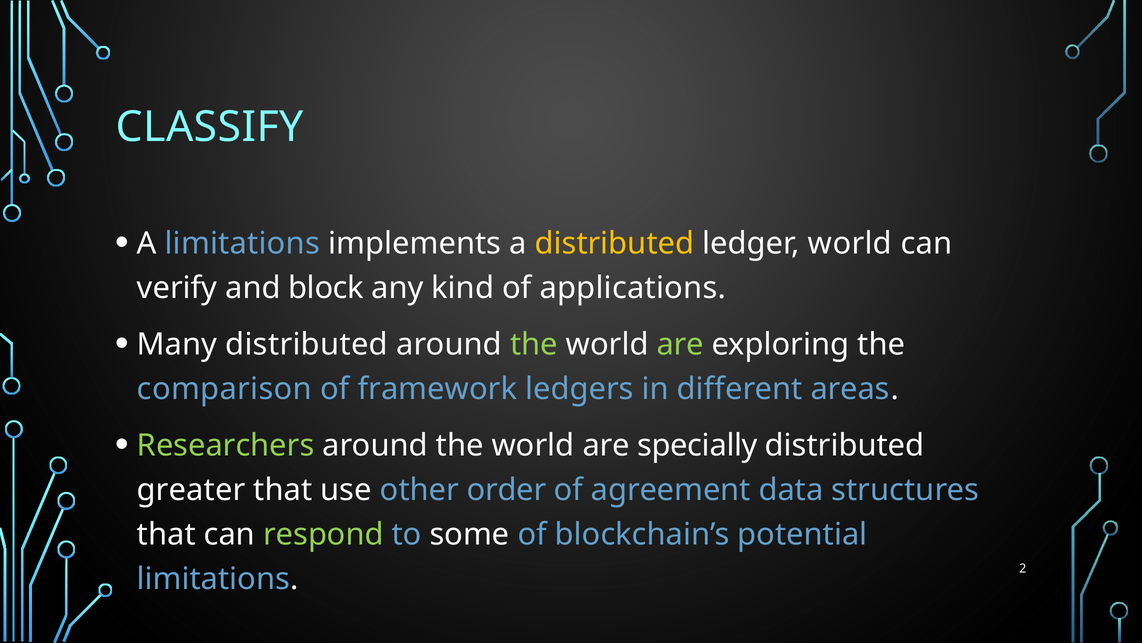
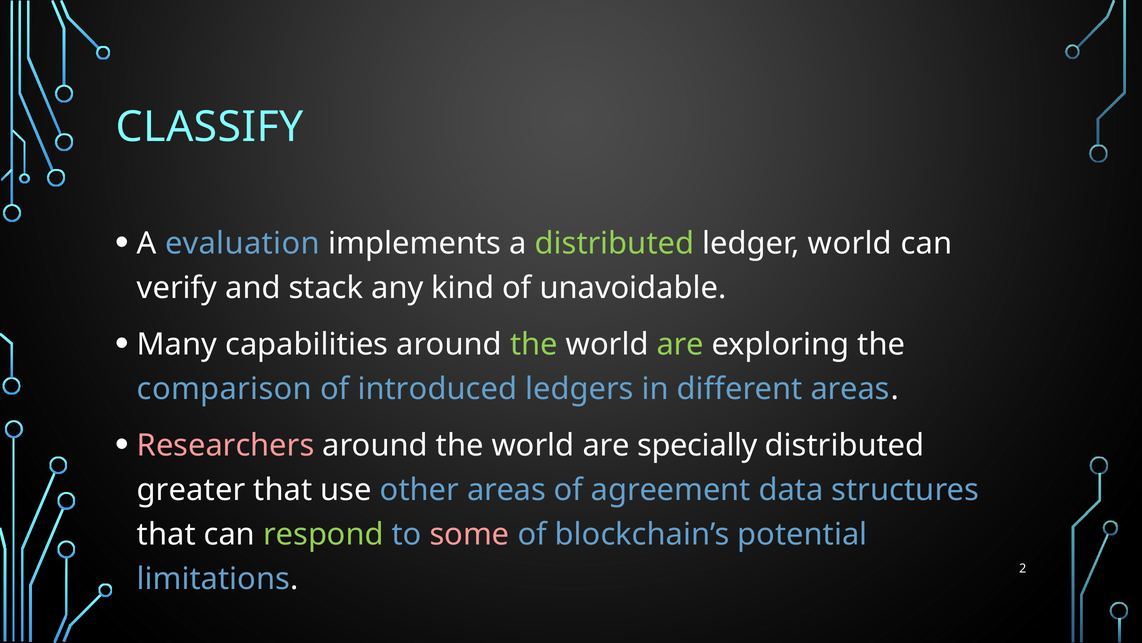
A limitations: limitations -> evaluation
distributed at (614, 243) colour: yellow -> light green
block: block -> stack
applications: applications -> unavoidable
Many distributed: distributed -> capabilities
framework: framework -> introduced
Researchers colour: light green -> pink
other order: order -> areas
some colour: white -> pink
